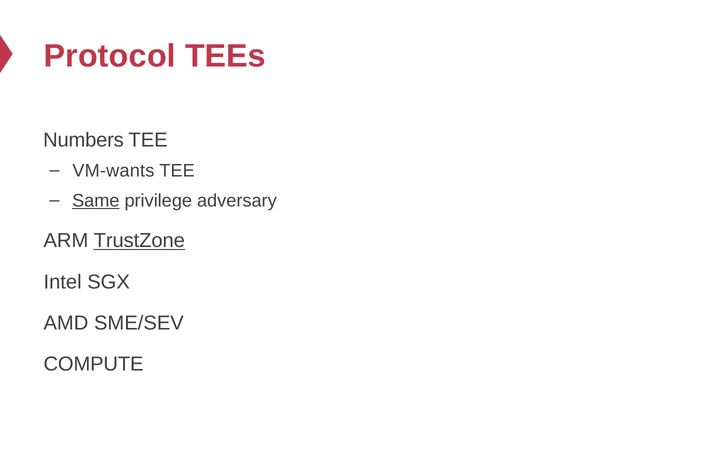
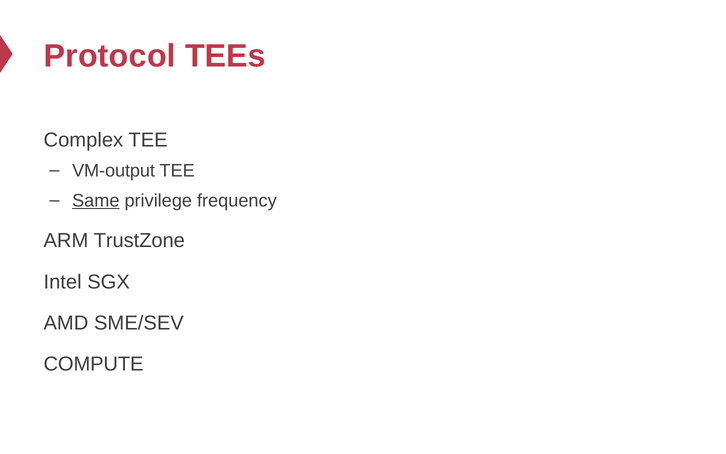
Numbers: Numbers -> Complex
VM-wants: VM-wants -> VM-output
adversary: adversary -> frequency
TrustZone underline: present -> none
